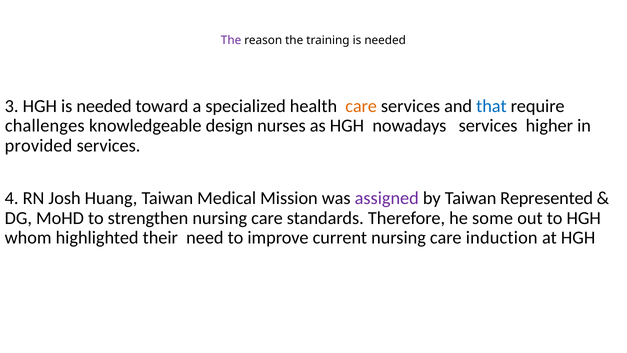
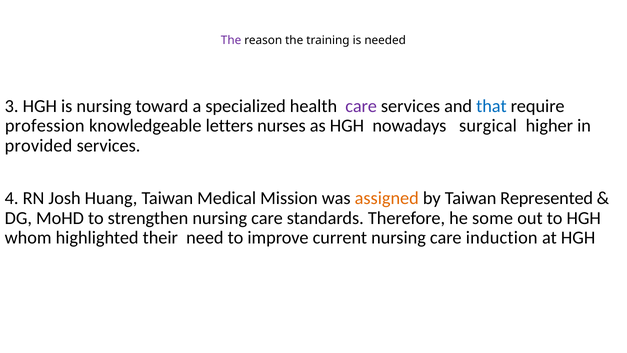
HGH is needed: needed -> nursing
care at (361, 106) colour: orange -> purple
challenges: challenges -> profession
design: design -> letters
nowadays services: services -> surgical
assigned colour: purple -> orange
